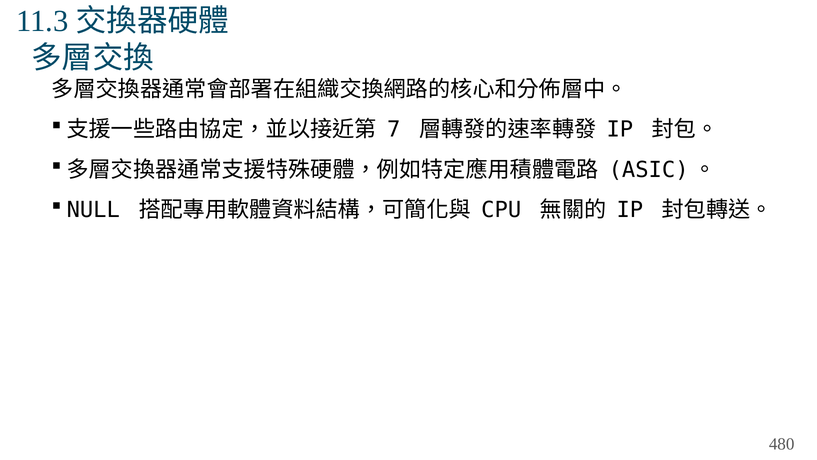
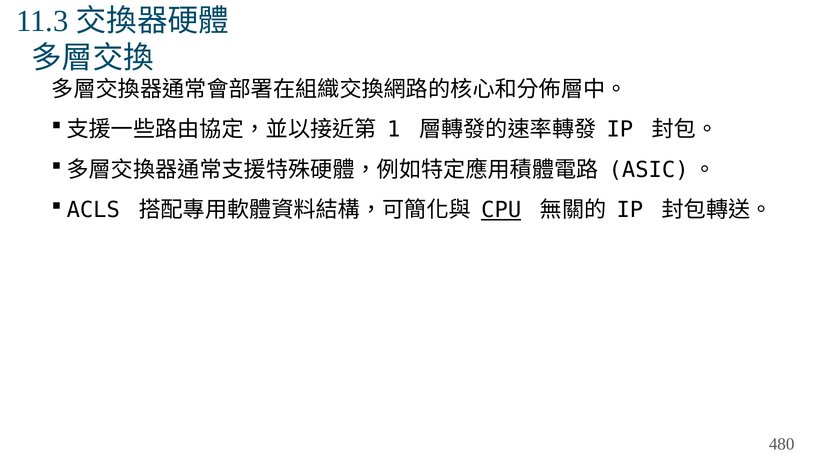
7: 7 -> 1
NULL: NULL -> ACLS
CPU underline: none -> present
